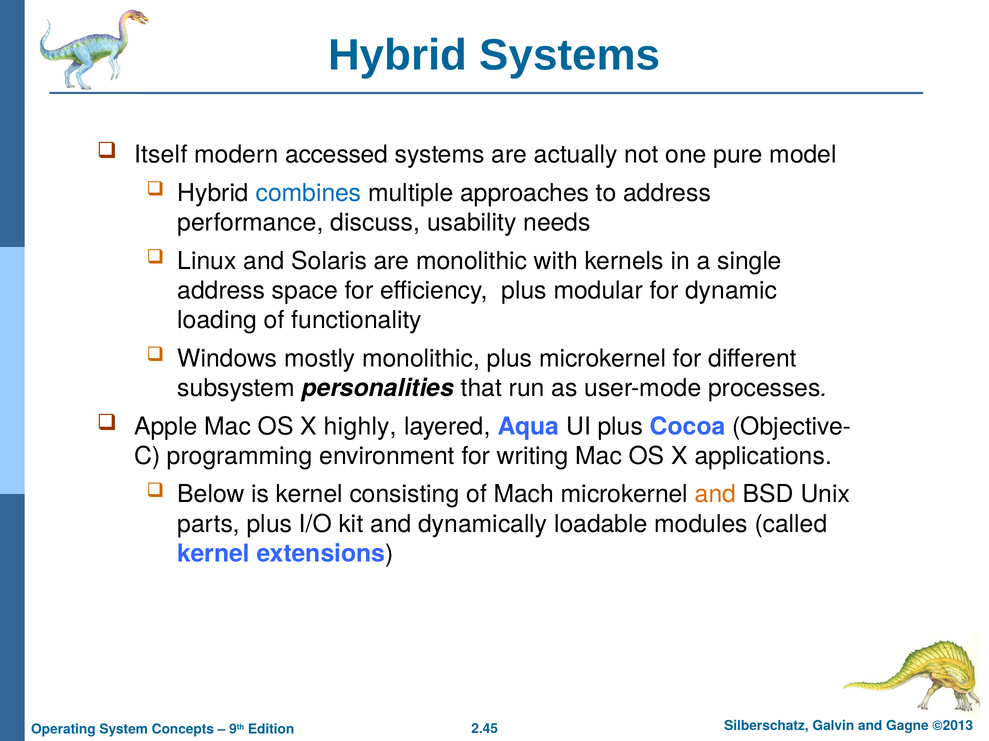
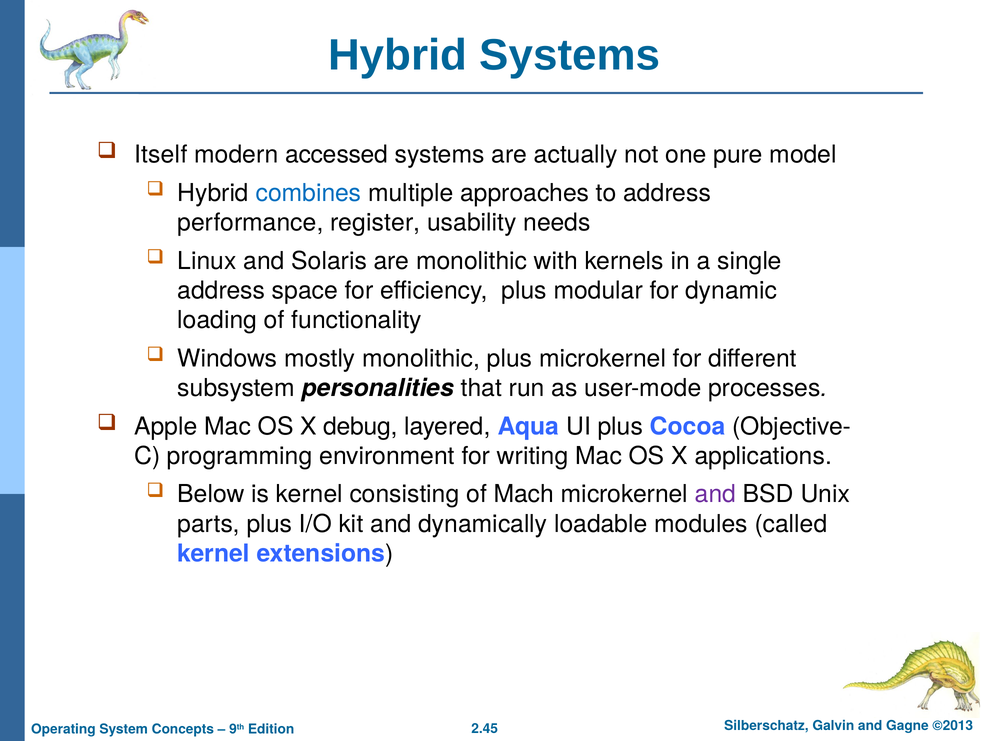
discuss: discuss -> register
highly: highly -> debug
and at (715, 495) colour: orange -> purple
